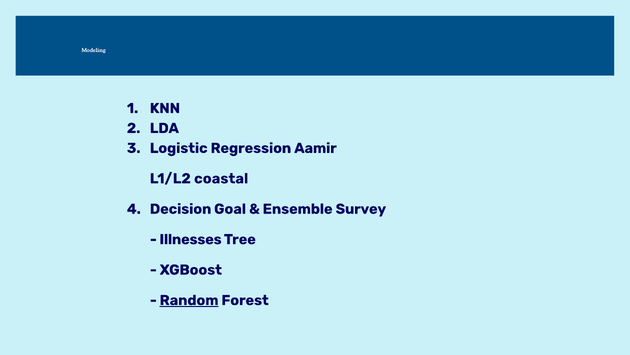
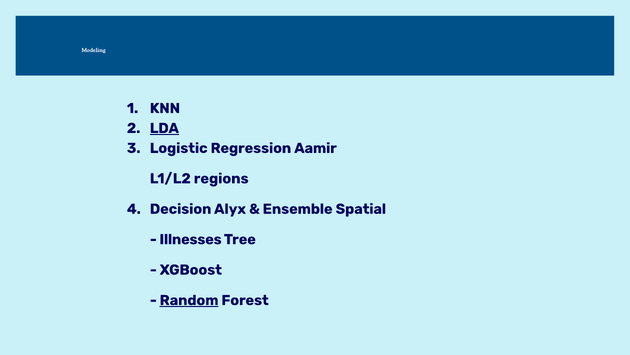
LDA underline: none -> present
coastal: coastal -> regions
Goal: Goal -> Alyx
Survey: Survey -> Spatial
